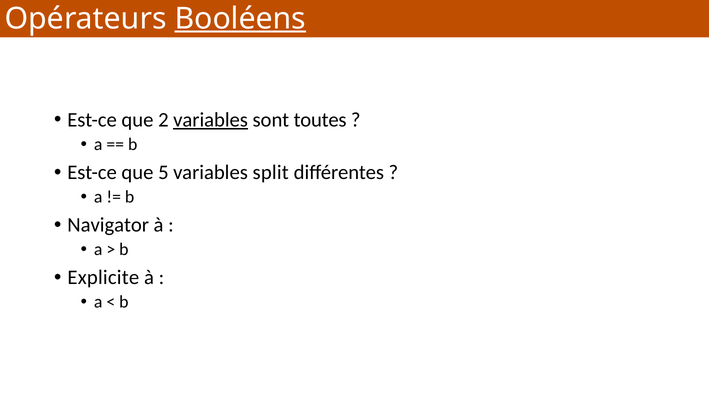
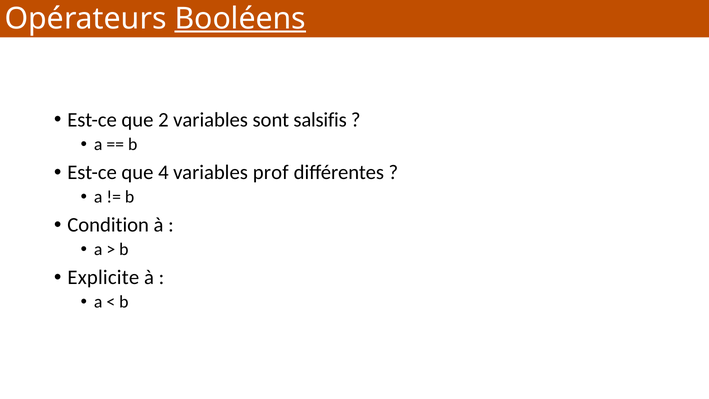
variables at (211, 120) underline: present -> none
toutes: toutes -> salsifis
5: 5 -> 4
split: split -> prof
Navigator: Navigator -> Condition
